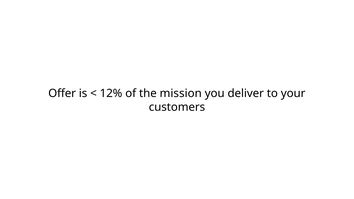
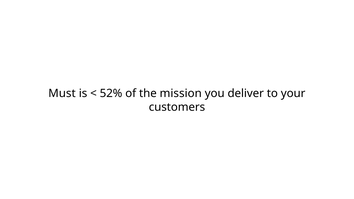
Offer: Offer -> Must
12%: 12% -> 52%
